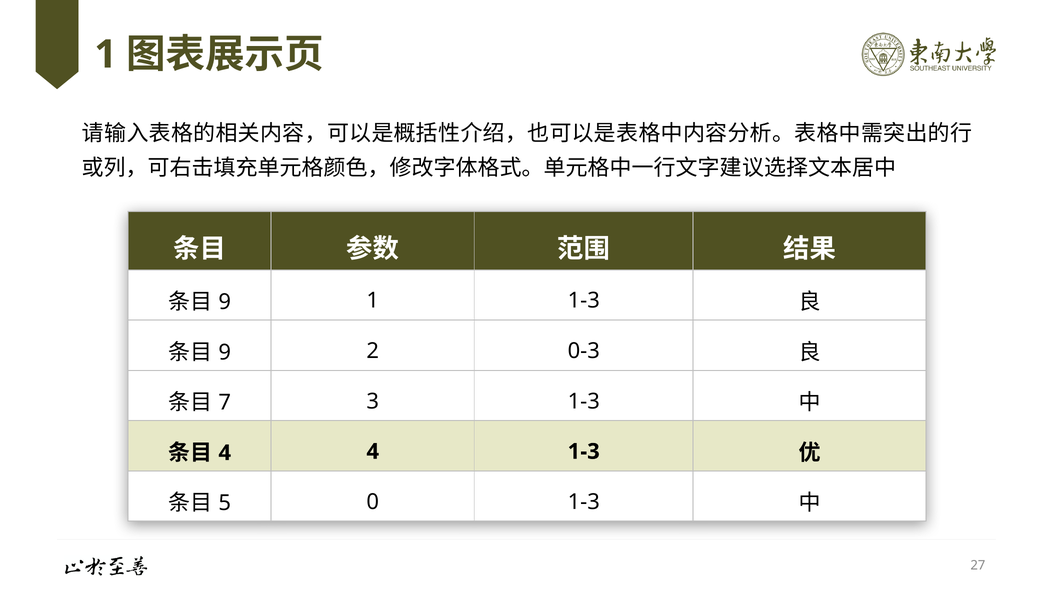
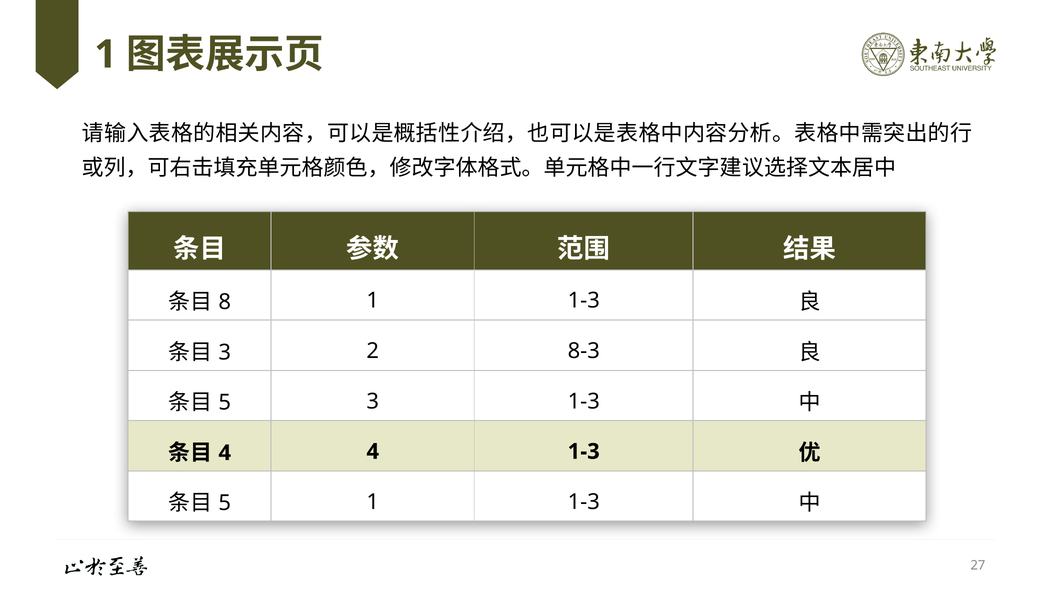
9 at (225, 302): 9 -> 8
9 at (225, 352): 9 -> 3
0-3: 0-3 -> 8-3
7 at (225, 402): 7 -> 5
5 0: 0 -> 1
